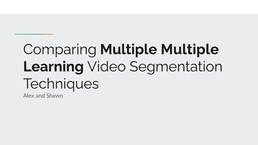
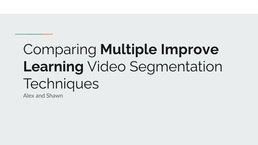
Multiple Multiple: Multiple -> Improve
